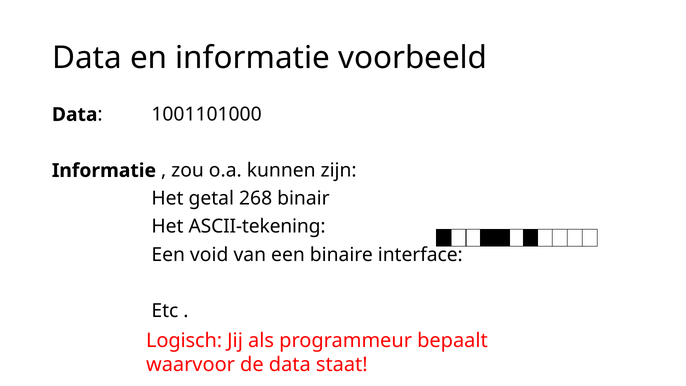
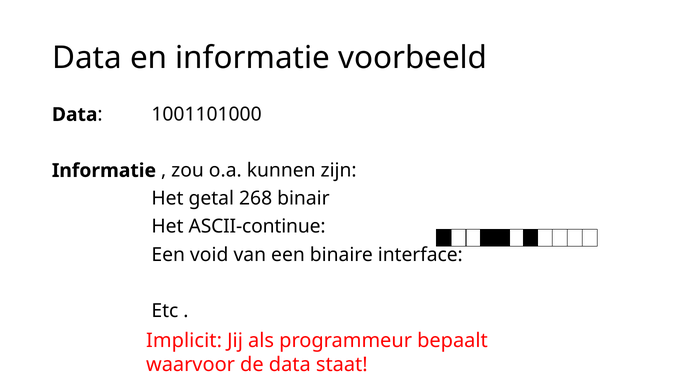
ASCII-tekening: ASCII-tekening -> ASCII-continue
Logisch: Logisch -> Implicit
